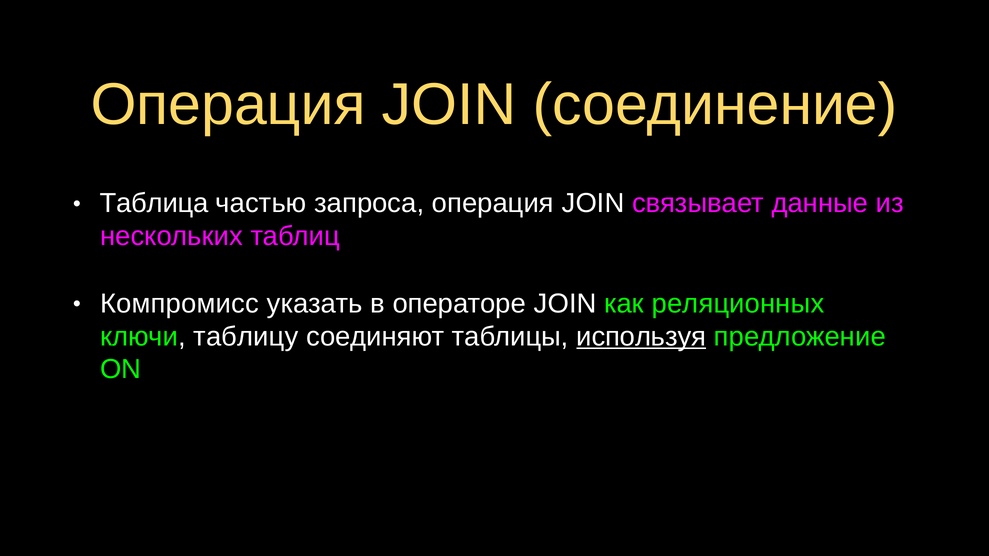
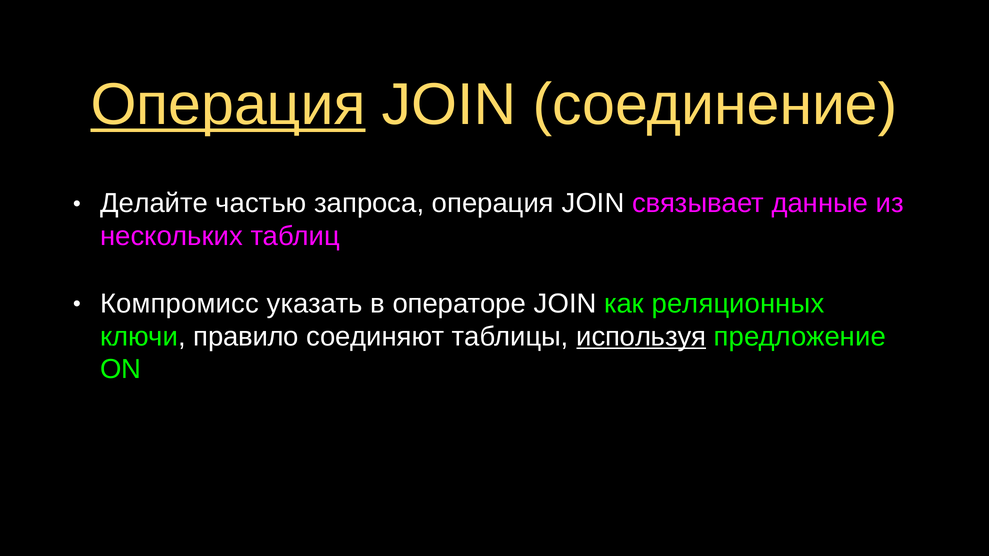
Операция at (228, 105) underline: none -> present
Таблица: Таблица -> Делайте
таблицу: таблицу -> правило
